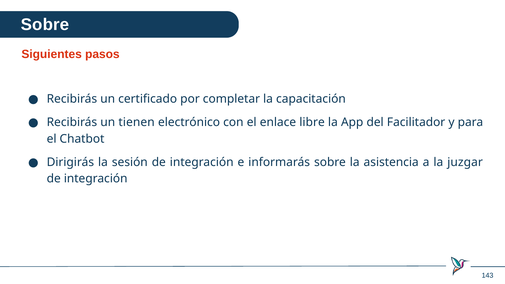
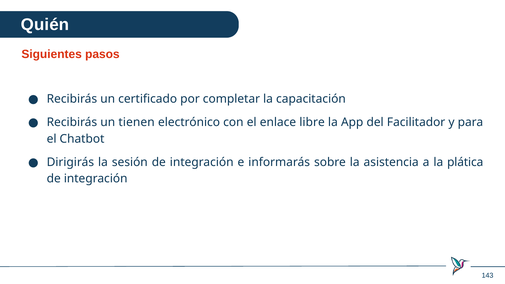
Sobre at (45, 25): Sobre -> Quién
juzgar: juzgar -> plática
